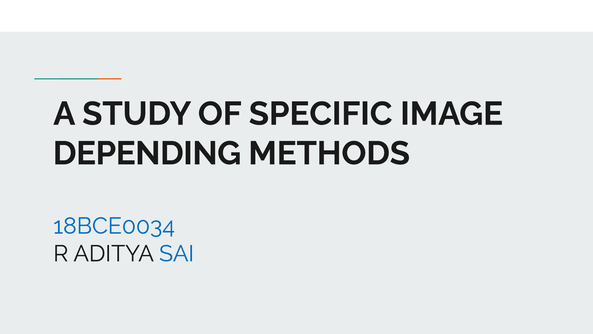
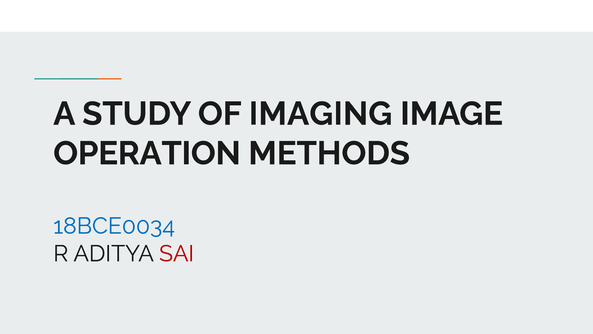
SPECIFIC: SPECIFIC -> IMAGING
DEPENDING: DEPENDING -> OPERATION
SAI colour: blue -> red
